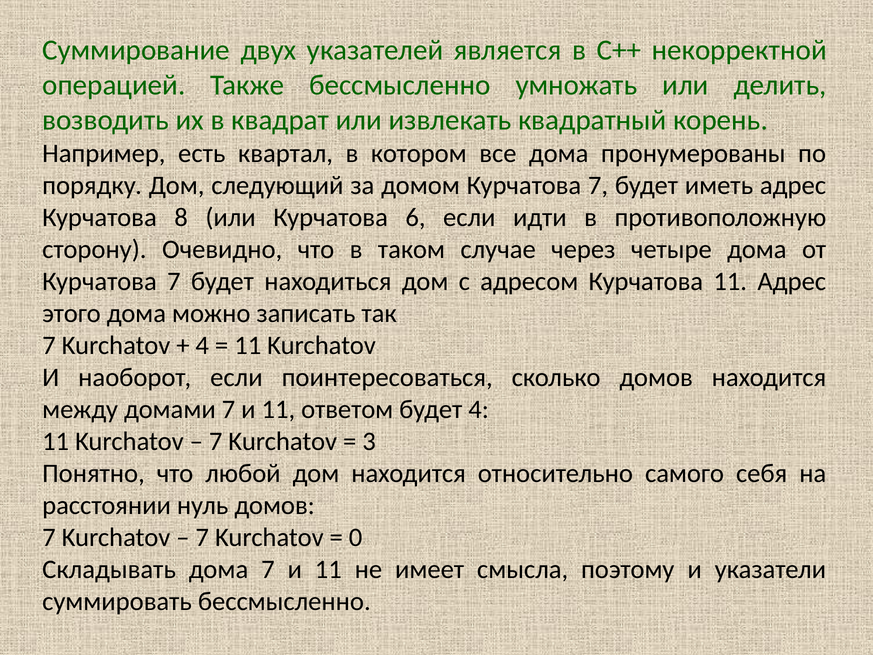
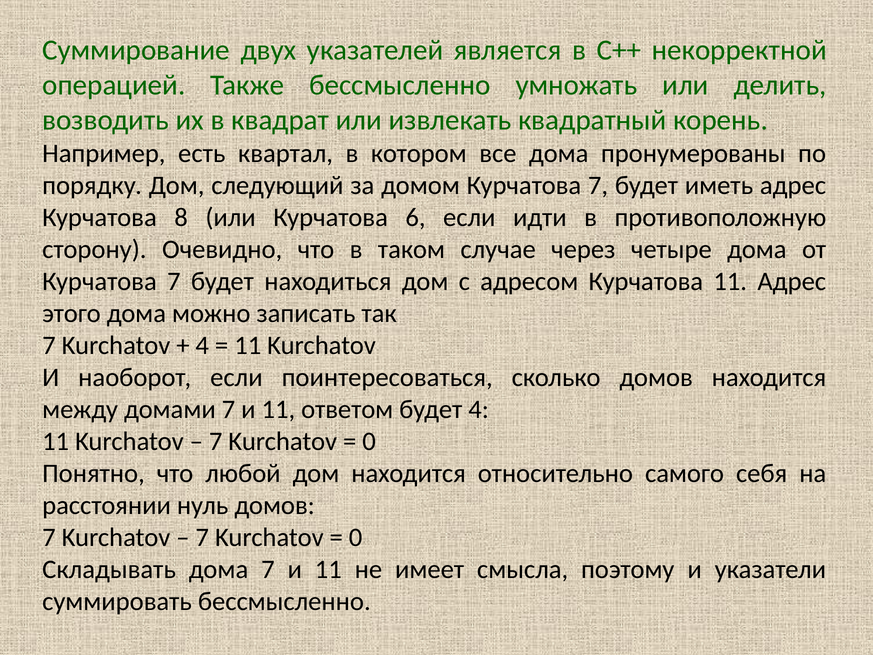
3 at (369, 441): 3 -> 0
